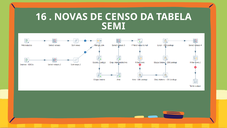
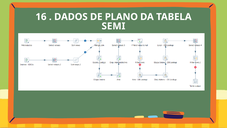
NOVAS: NOVAS -> DADOS
CENSO: CENSO -> PLANO
